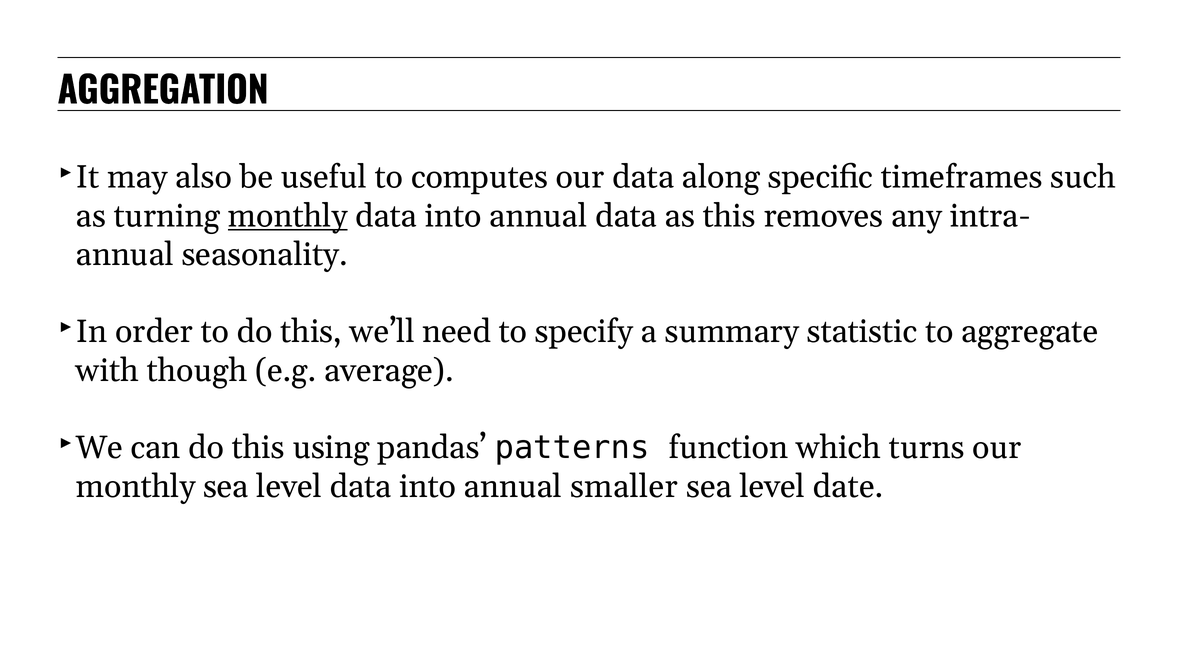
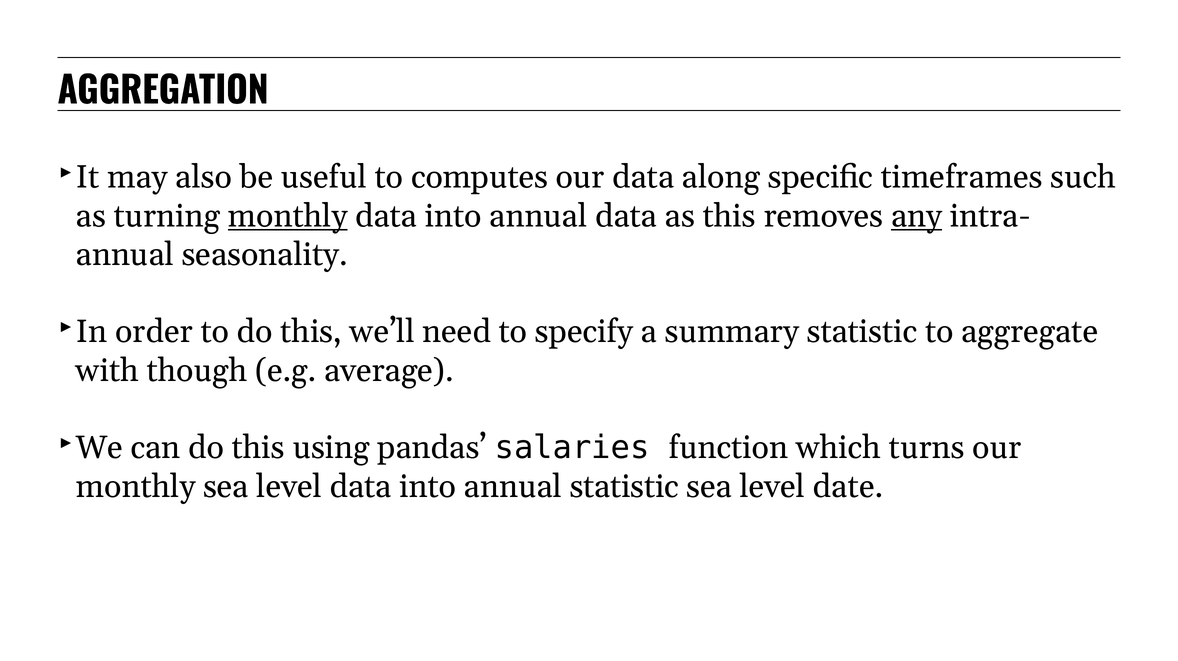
any underline: none -> present
patterns: patterns -> salaries
annual smaller: smaller -> statistic
